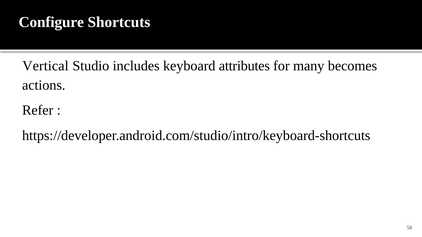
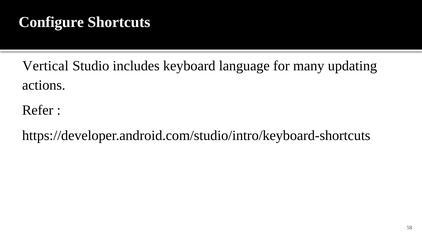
attributes: attributes -> language
becomes: becomes -> updating
